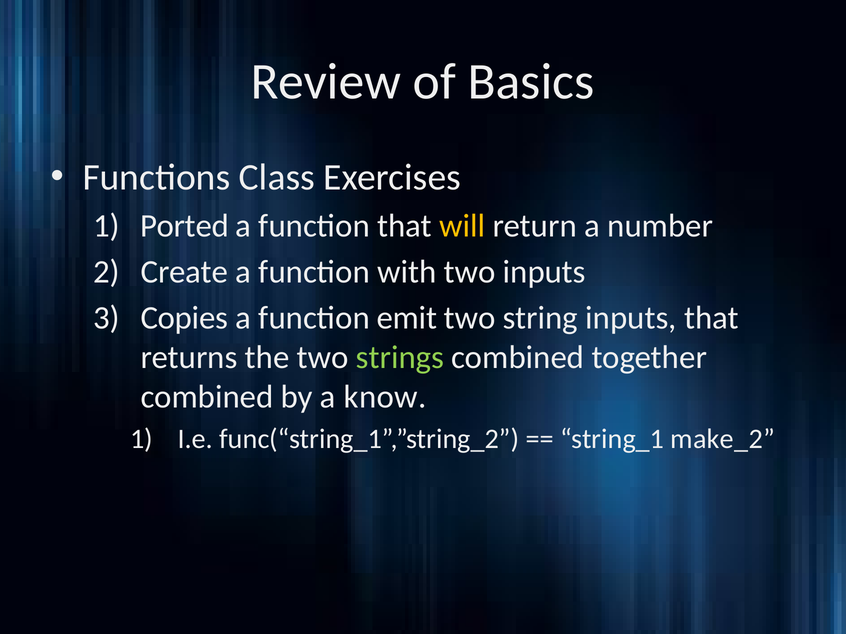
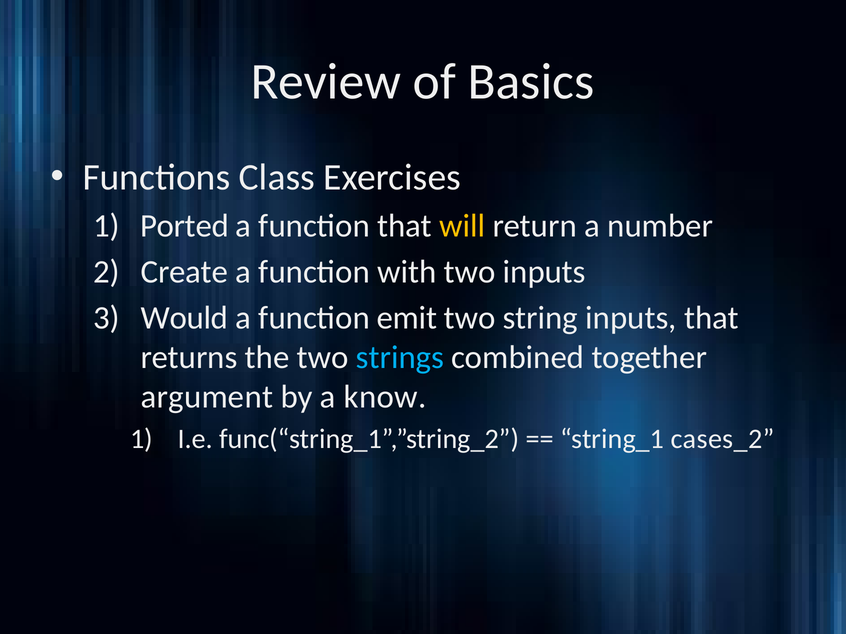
Copies: Copies -> Would
strings colour: light green -> light blue
combined at (207, 397): combined -> argument
make_2: make_2 -> cases_2
